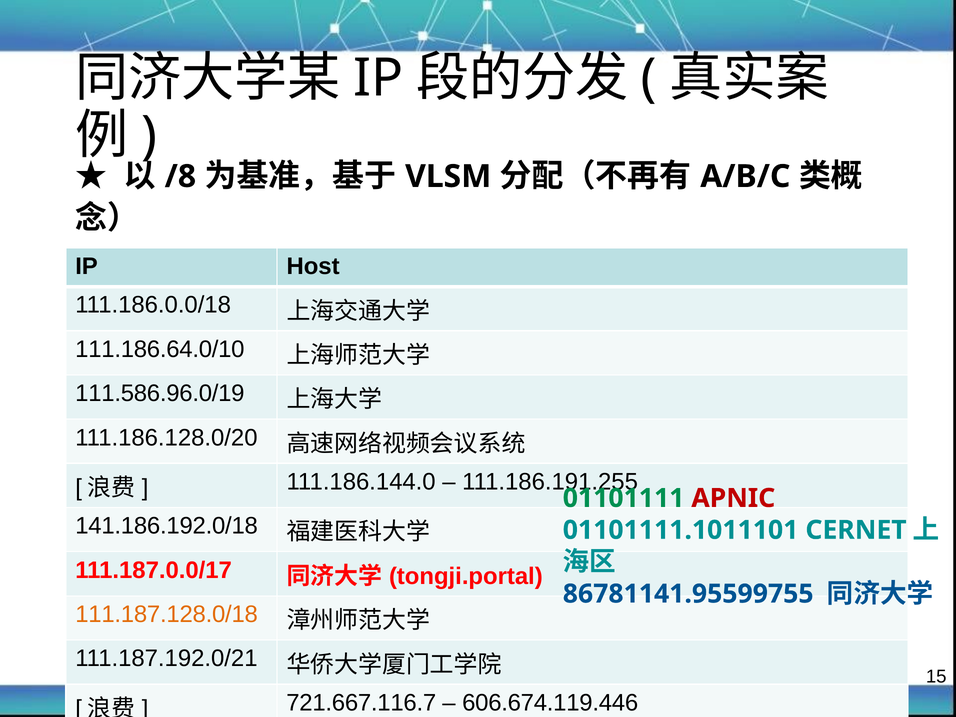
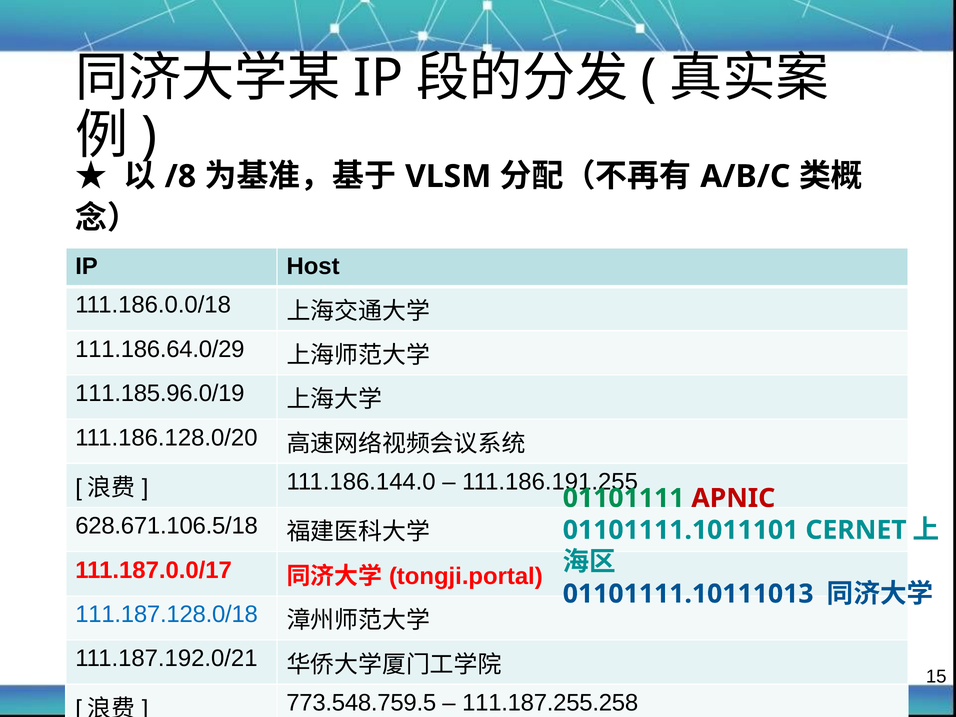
111.186.64.0/10: 111.186.64.0/10 -> 111.186.64.0/29
111.586.96.0/19: 111.586.96.0/19 -> 111.185.96.0/19
141.186.192.0/18: 141.186.192.0/18 -> 628.671.106.5/18
86781141.95599755: 86781141.95599755 -> 01101111.10111013
111.187.128.0/18 colour: orange -> blue
721.667.116.7: 721.667.116.7 -> 773.548.759.5
606.674.119.446: 606.674.119.446 -> 111.187.255.258
